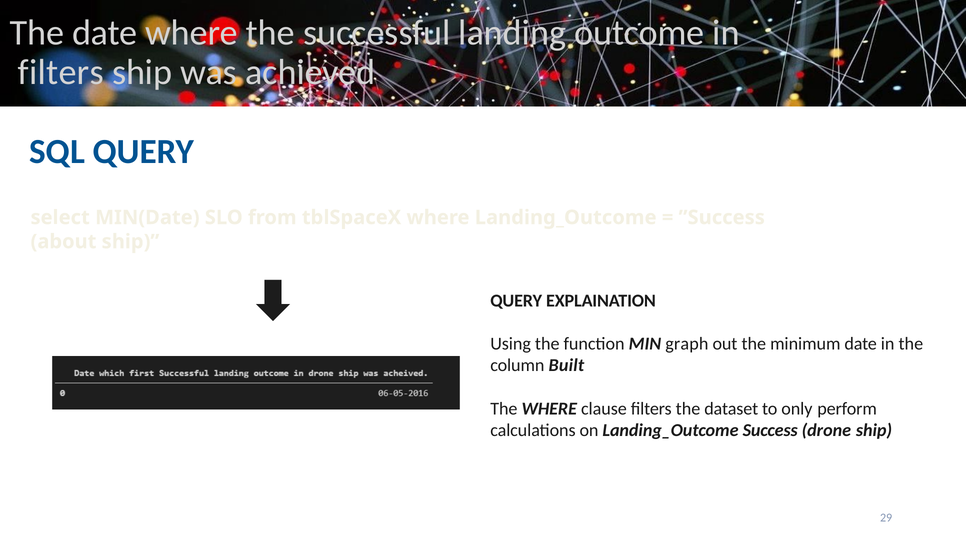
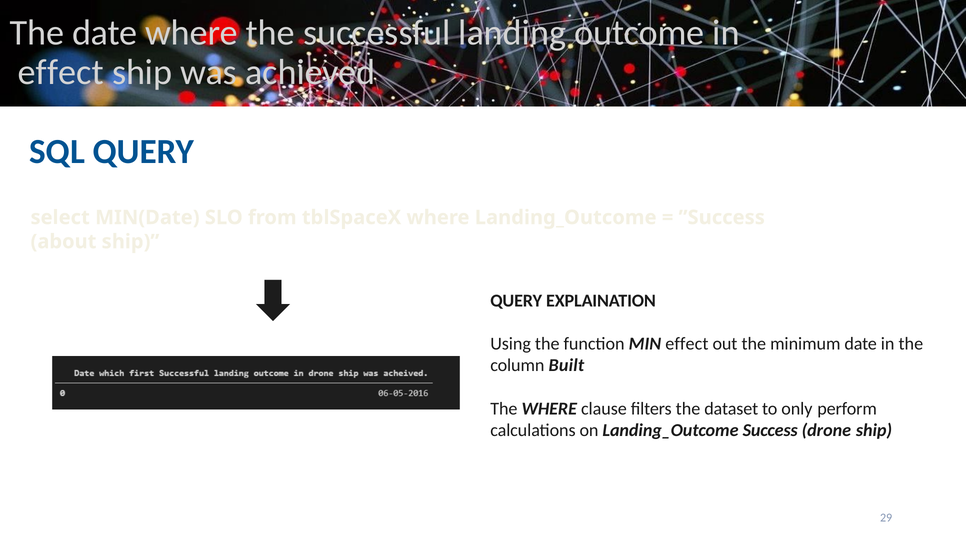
filters at (61, 72): filters -> effect
MIN graph: graph -> effect
